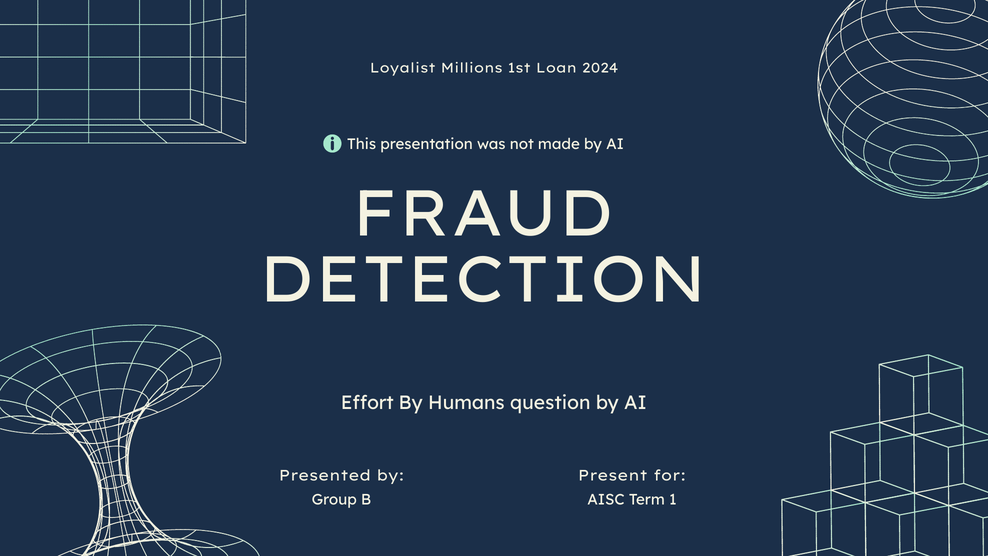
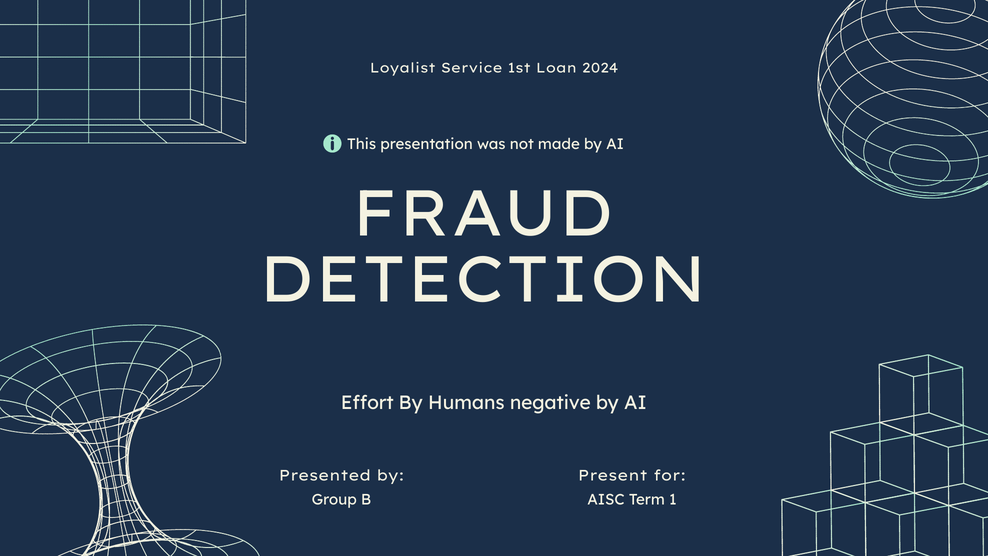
Millions: Millions -> Service
question: question -> negative
